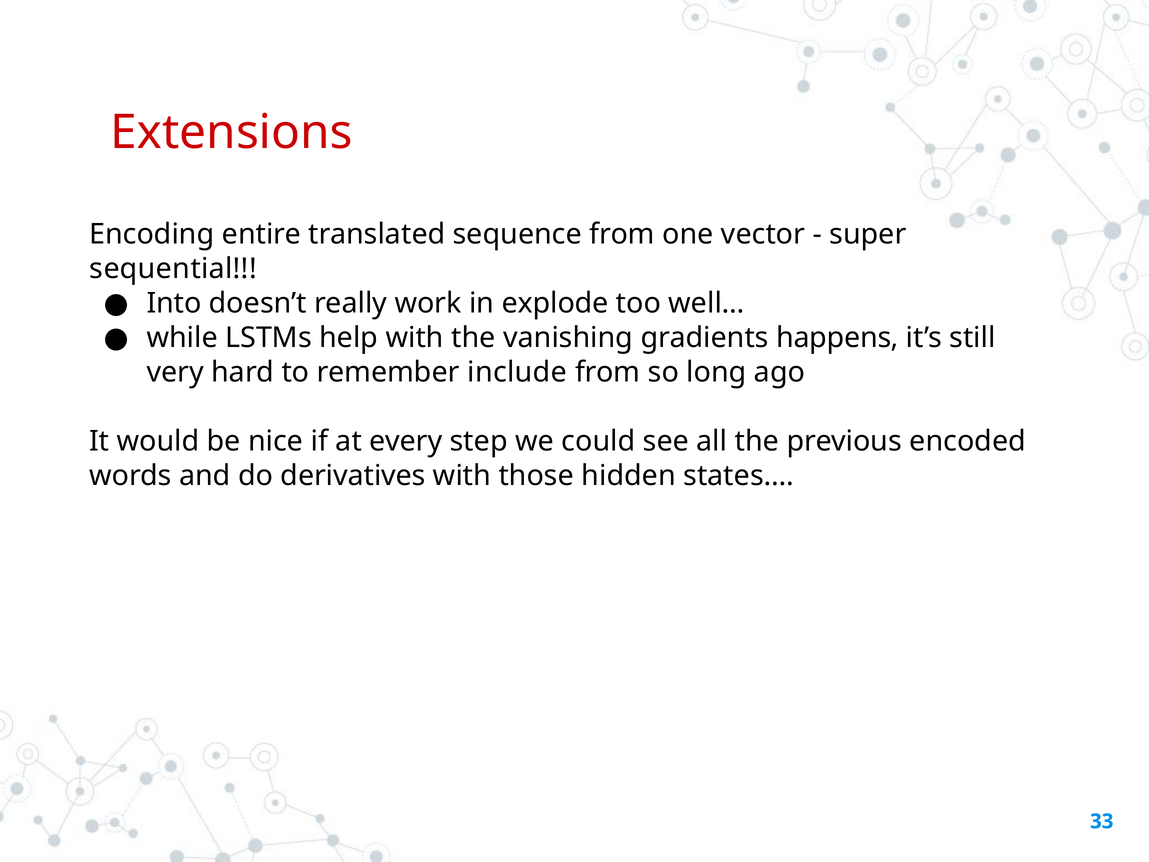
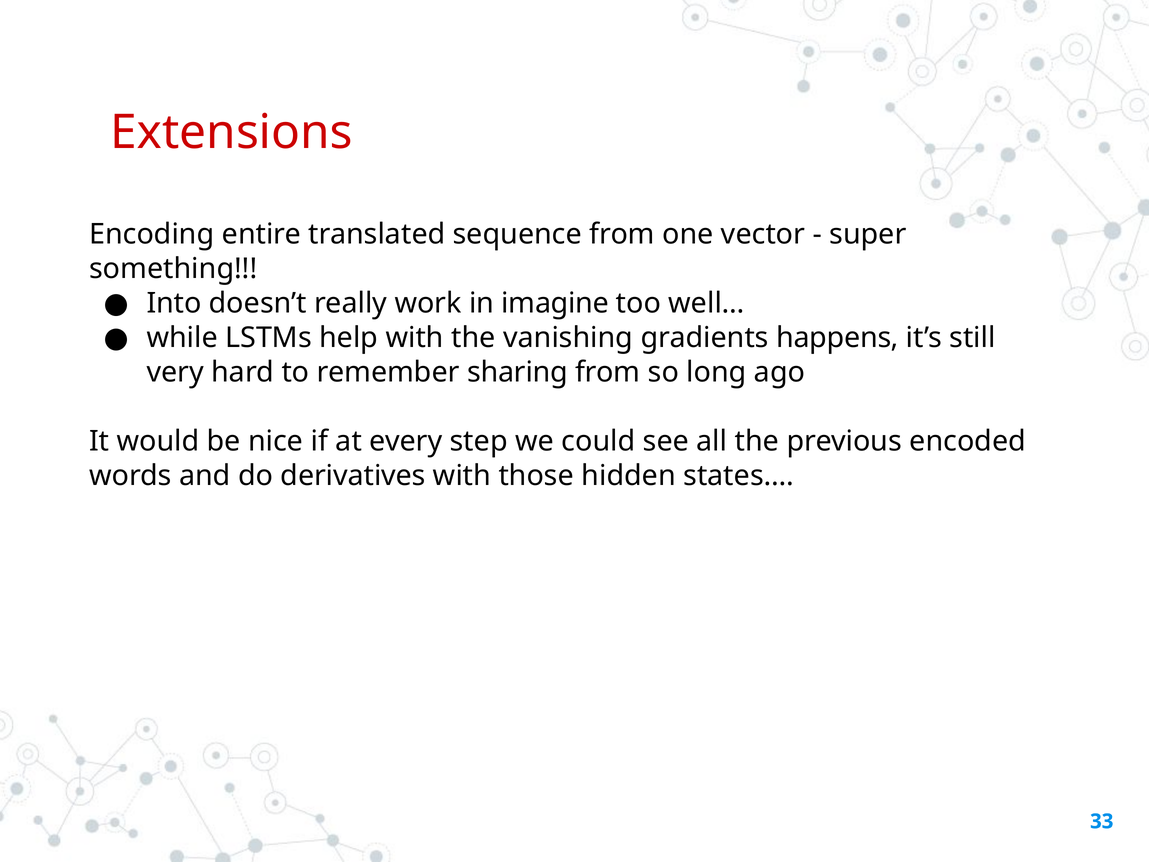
sequential: sequential -> something
explode: explode -> imagine
include: include -> sharing
